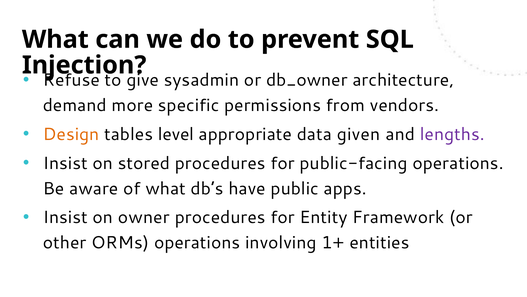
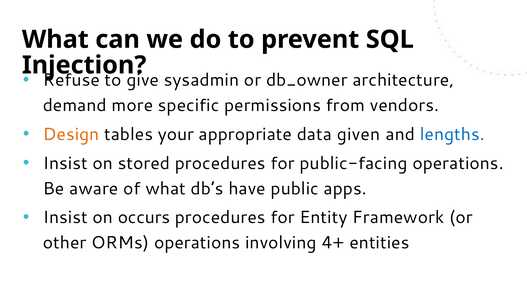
level: level -> your
lengths colour: purple -> blue
owner: owner -> occurs
1+: 1+ -> 4+
